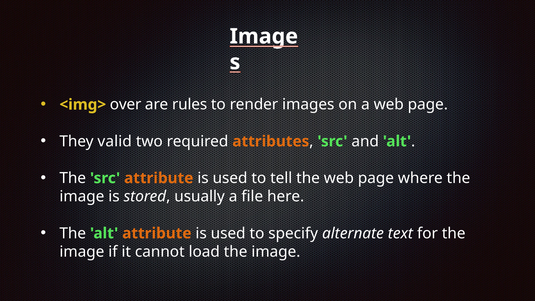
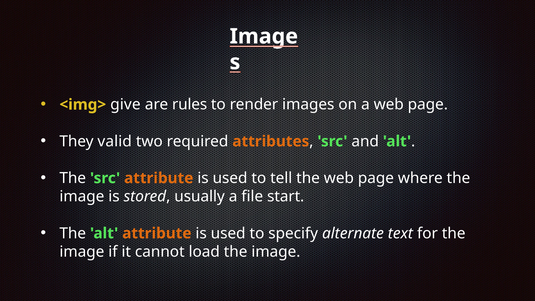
over: over -> give
here: here -> start
